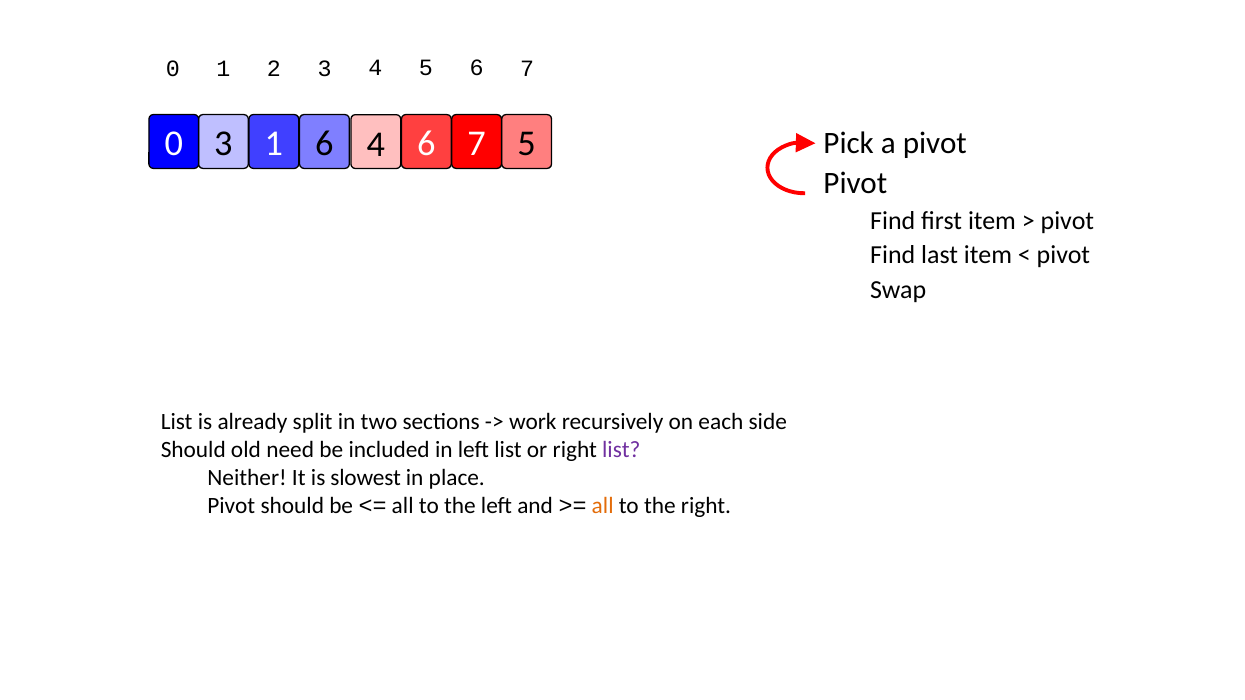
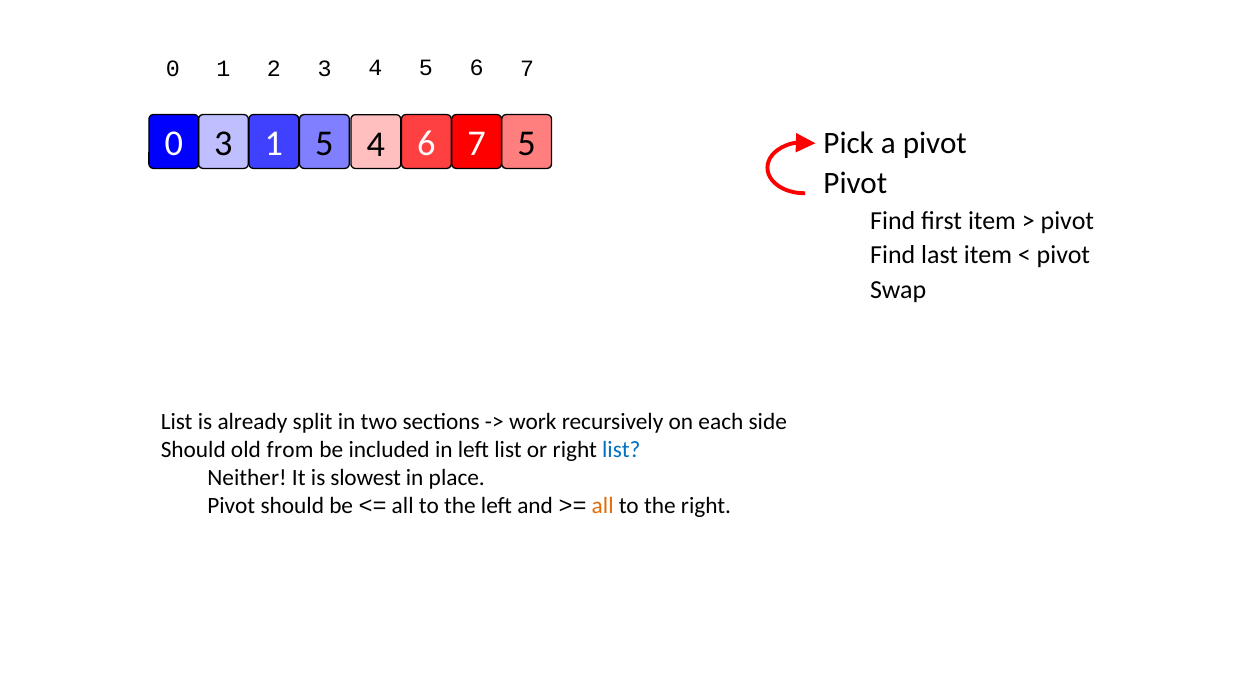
1 6: 6 -> 5
need: need -> from
list at (621, 450) colour: purple -> blue
